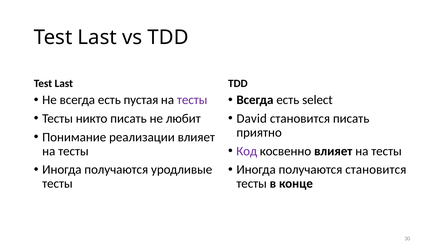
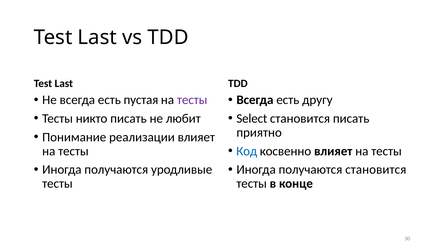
select: select -> другу
David: David -> Select
Код colour: purple -> blue
